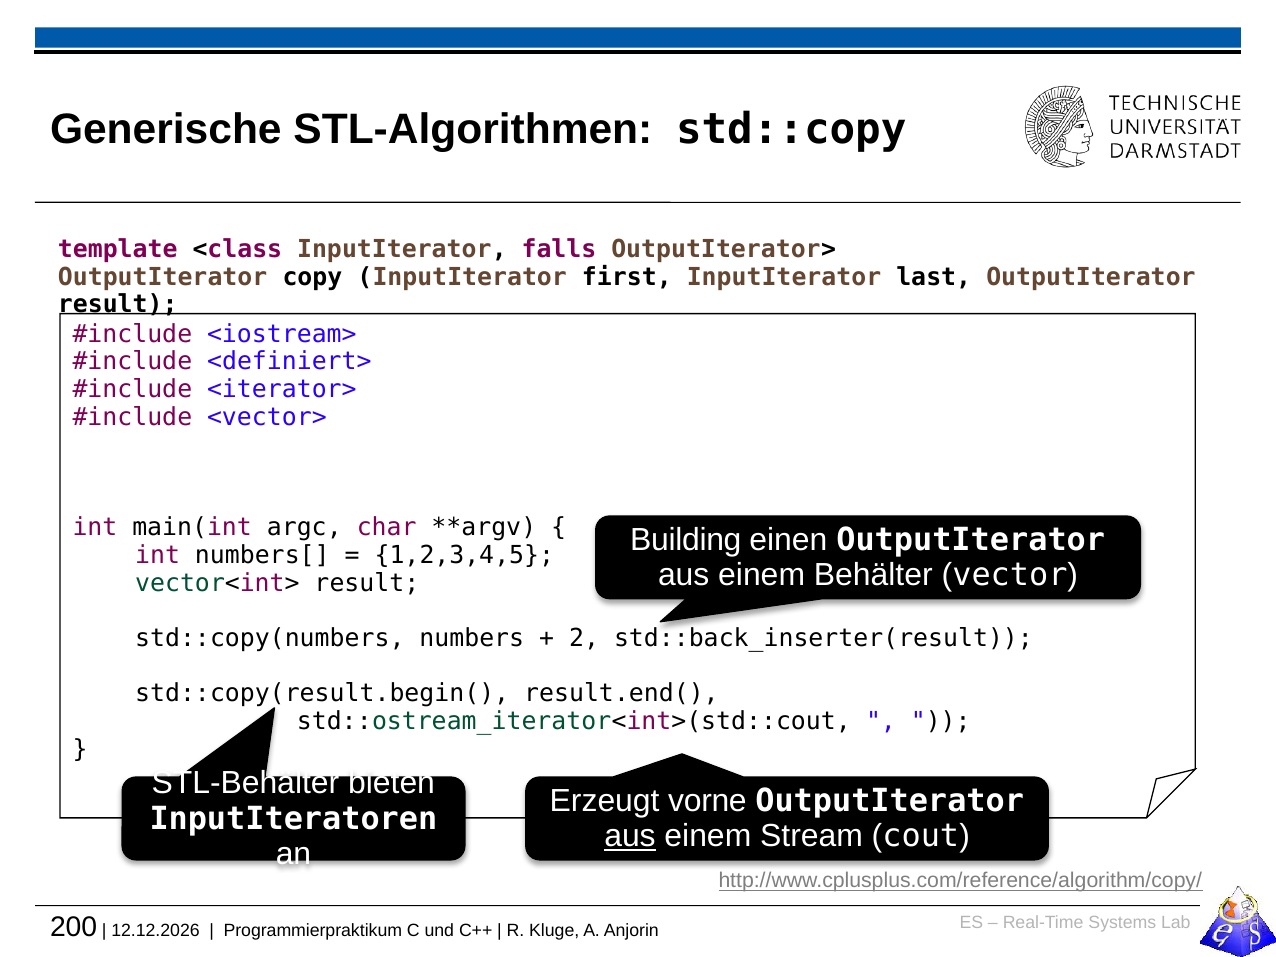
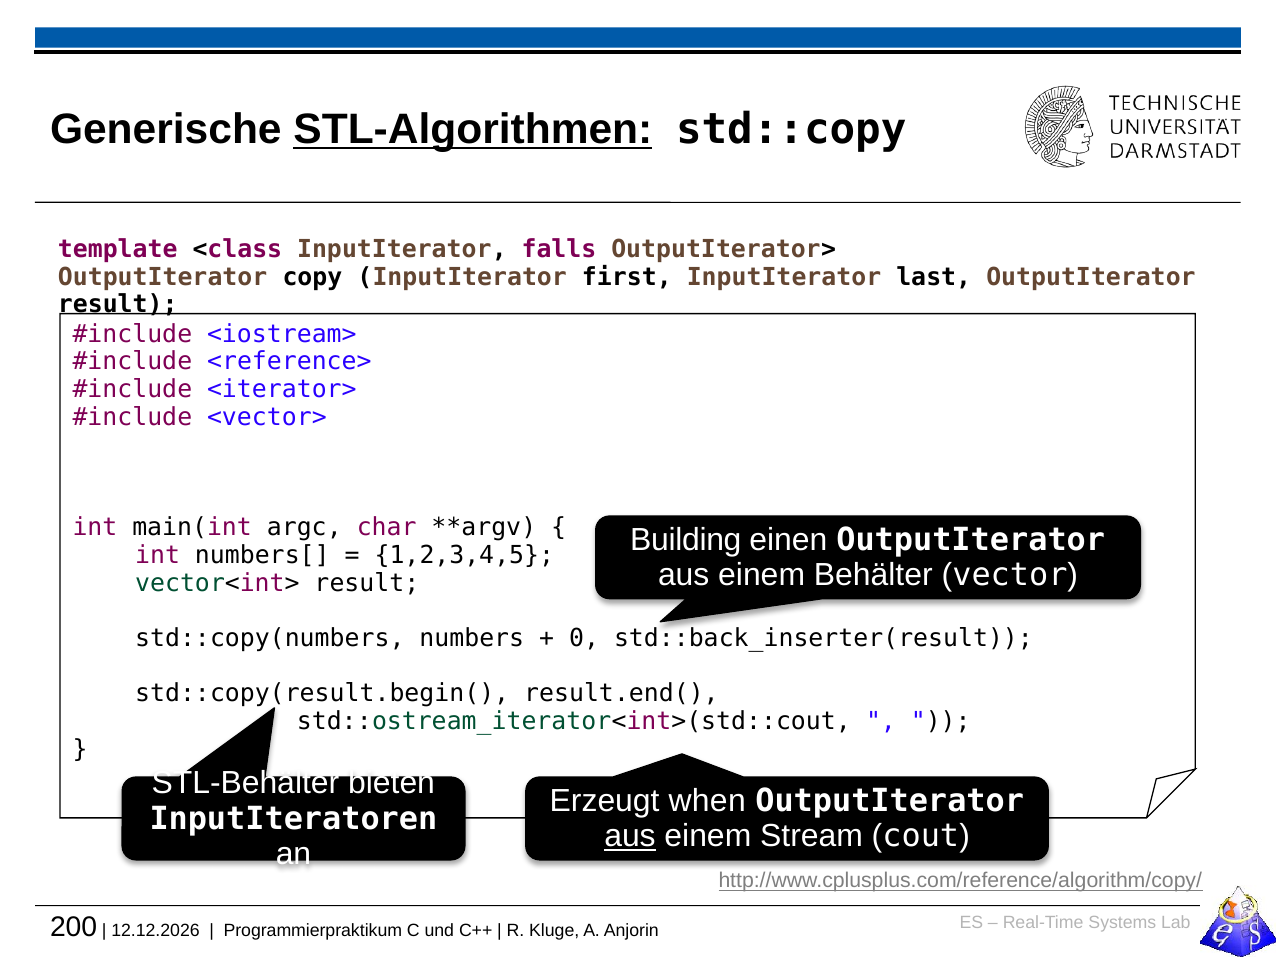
STL-Algorithmen underline: none -> present
<definiert>: <definiert> -> <reference>
2: 2 -> 0
vorne: vorne -> when
